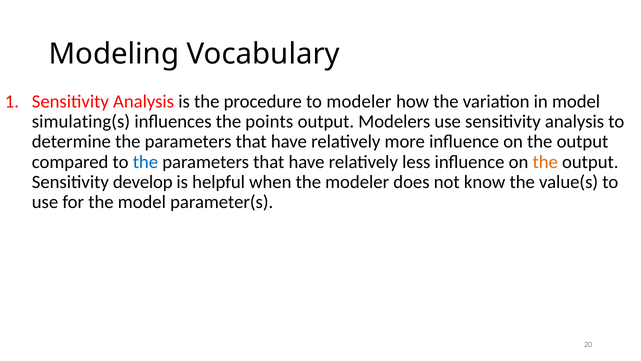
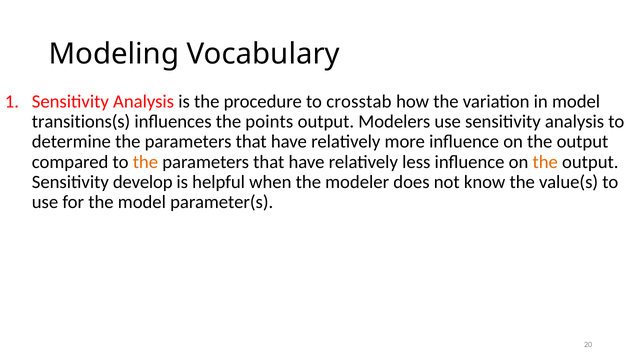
to modeler: modeler -> crosstab
simulating(s: simulating(s -> transitions(s
the at (145, 162) colour: blue -> orange
